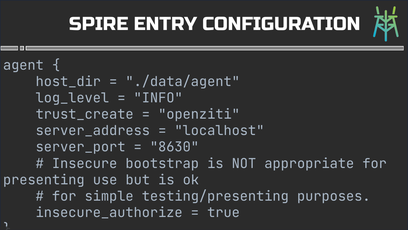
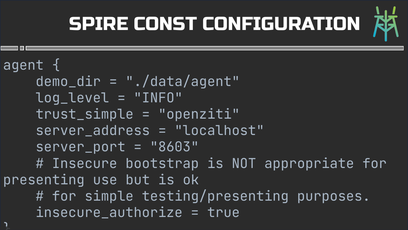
ENTRY: ENTRY -> CONST
host_dir: host_dir -> demo_dir
trust_create: trust_create -> trust_simple
8630: 8630 -> 8603
